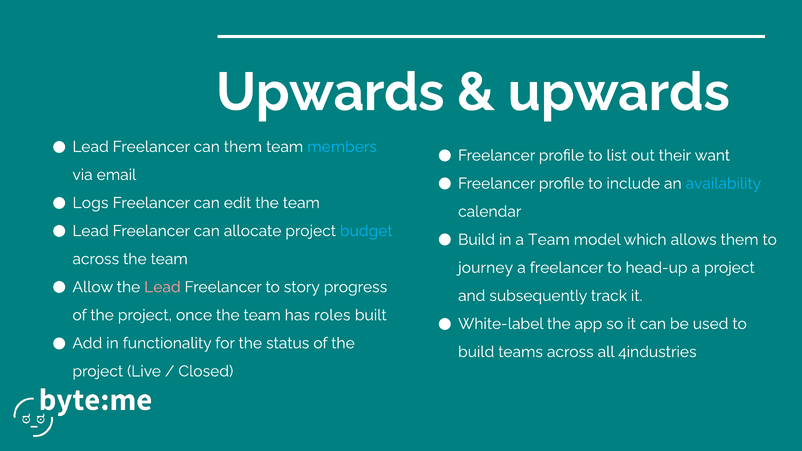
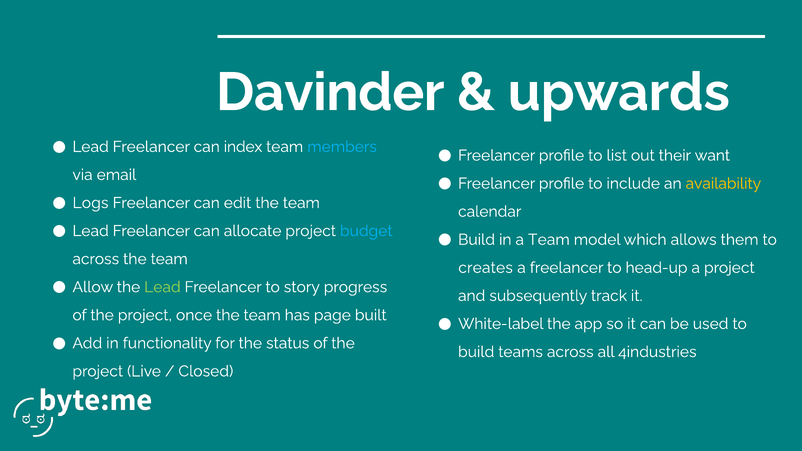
Upwards at (330, 92): Upwards -> Davinder
can them: them -> index
availability colour: light blue -> yellow
journey: journey -> creates
Lead at (162, 287) colour: pink -> light green
roles: roles -> page
